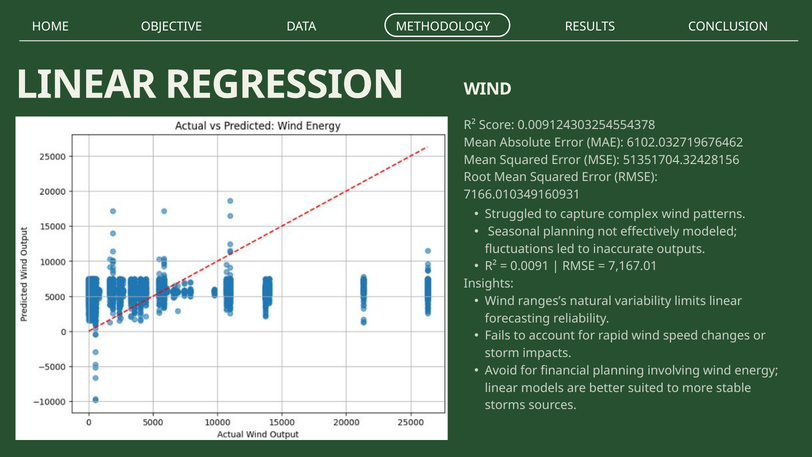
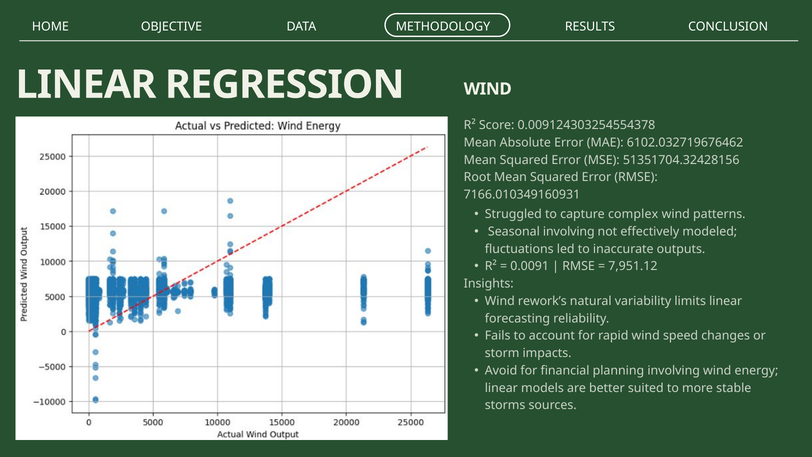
Seasonal planning: planning -> involving
7,167.01: 7,167.01 -> 7,951.12
ranges’s: ranges’s -> rework’s
